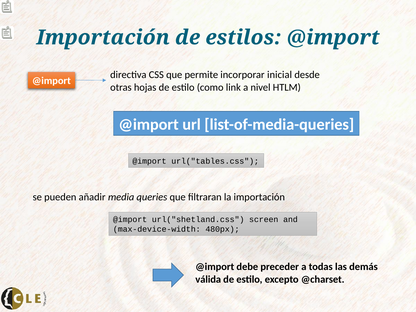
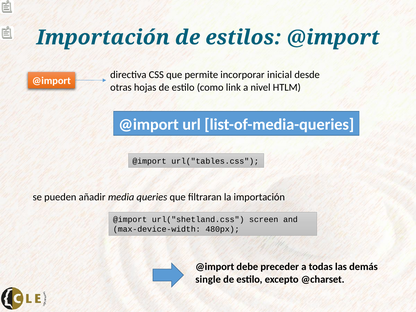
válida: válida -> single
